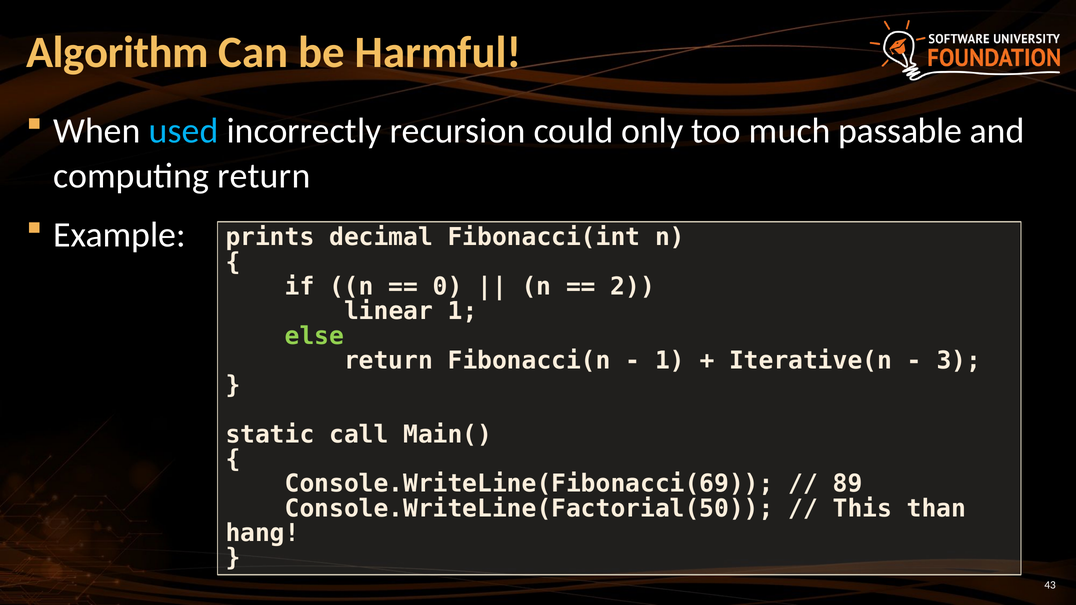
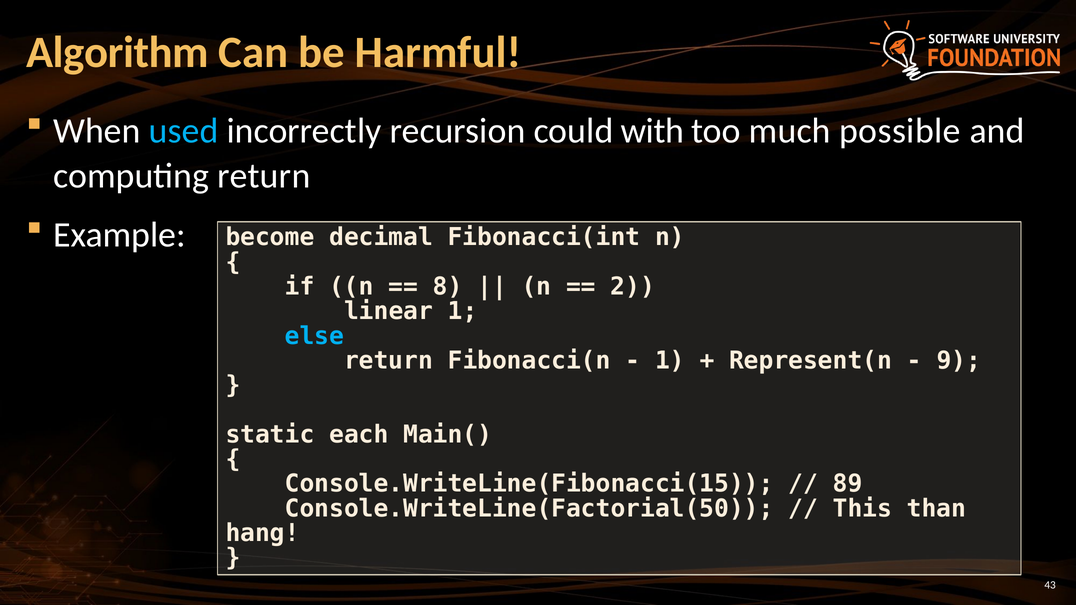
only: only -> with
passable: passable -> possible
prints: prints -> become
0: 0 -> 8
else colour: light green -> light blue
Iterative(n: Iterative(n -> Represent(n
3: 3 -> 9
call: call -> each
Console.WriteLine(Fibonacci(69: Console.WriteLine(Fibonacci(69 -> Console.WriteLine(Fibonacci(15
